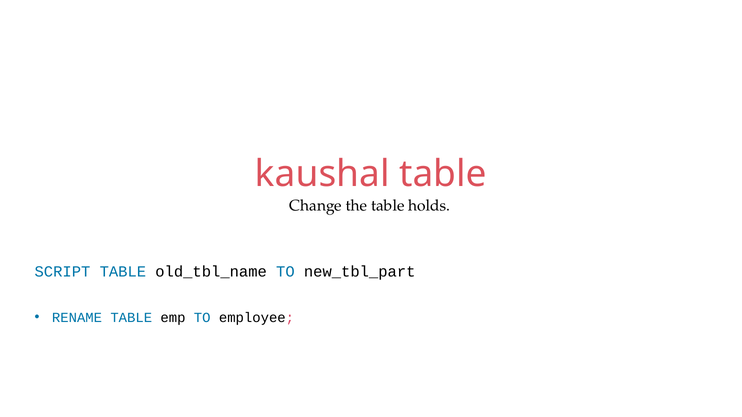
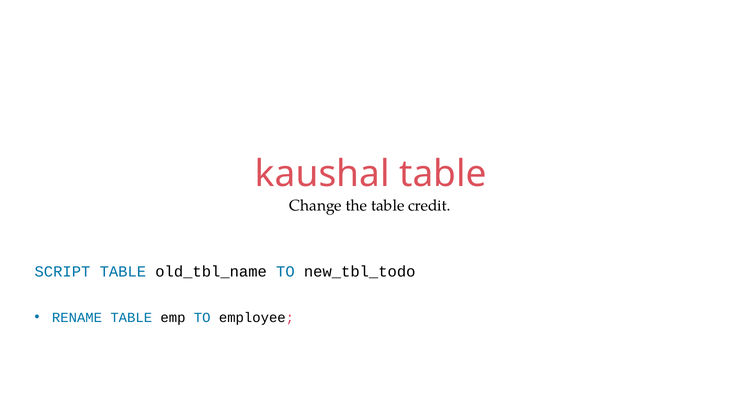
holds: holds -> credit
new_tbl_part: new_tbl_part -> new_tbl_todo
